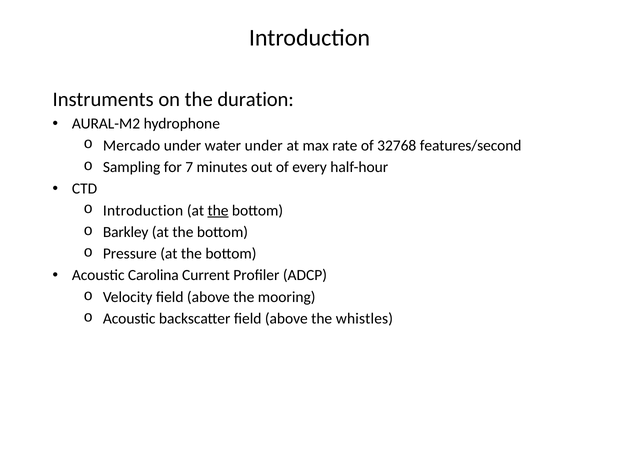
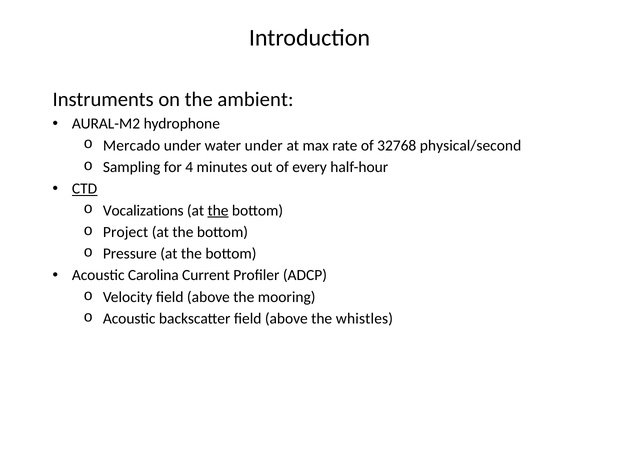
duration: duration -> ambient
features/second: features/second -> physical/second
7: 7 -> 4
CTD underline: none -> present
Introduction at (143, 211): Introduction -> Vocalizations
Barkley: Barkley -> Project
